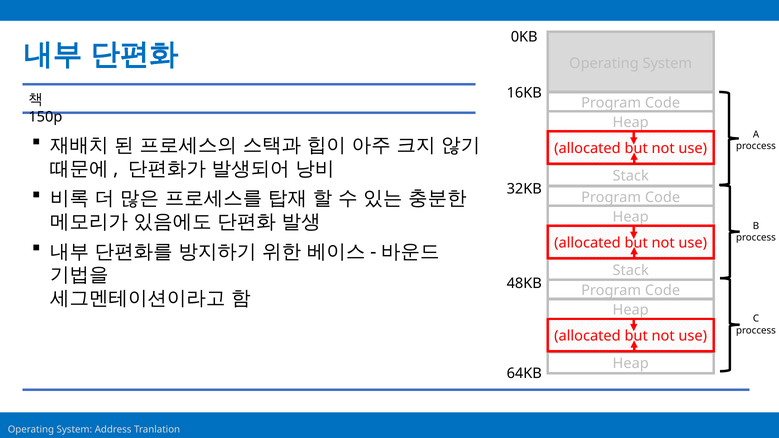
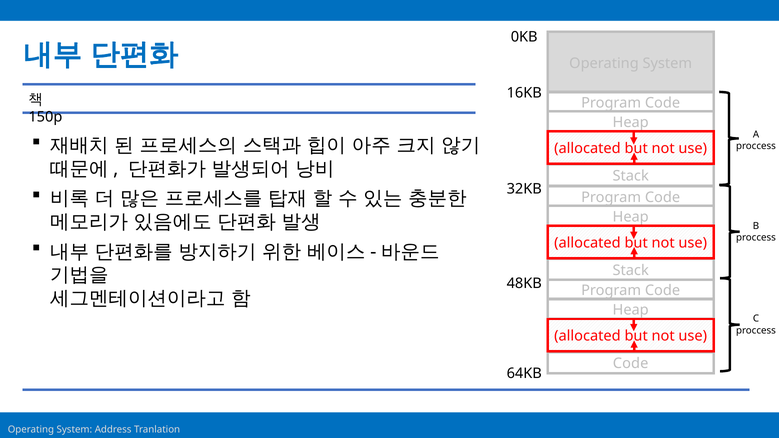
Heap at (631, 364): Heap -> Code
